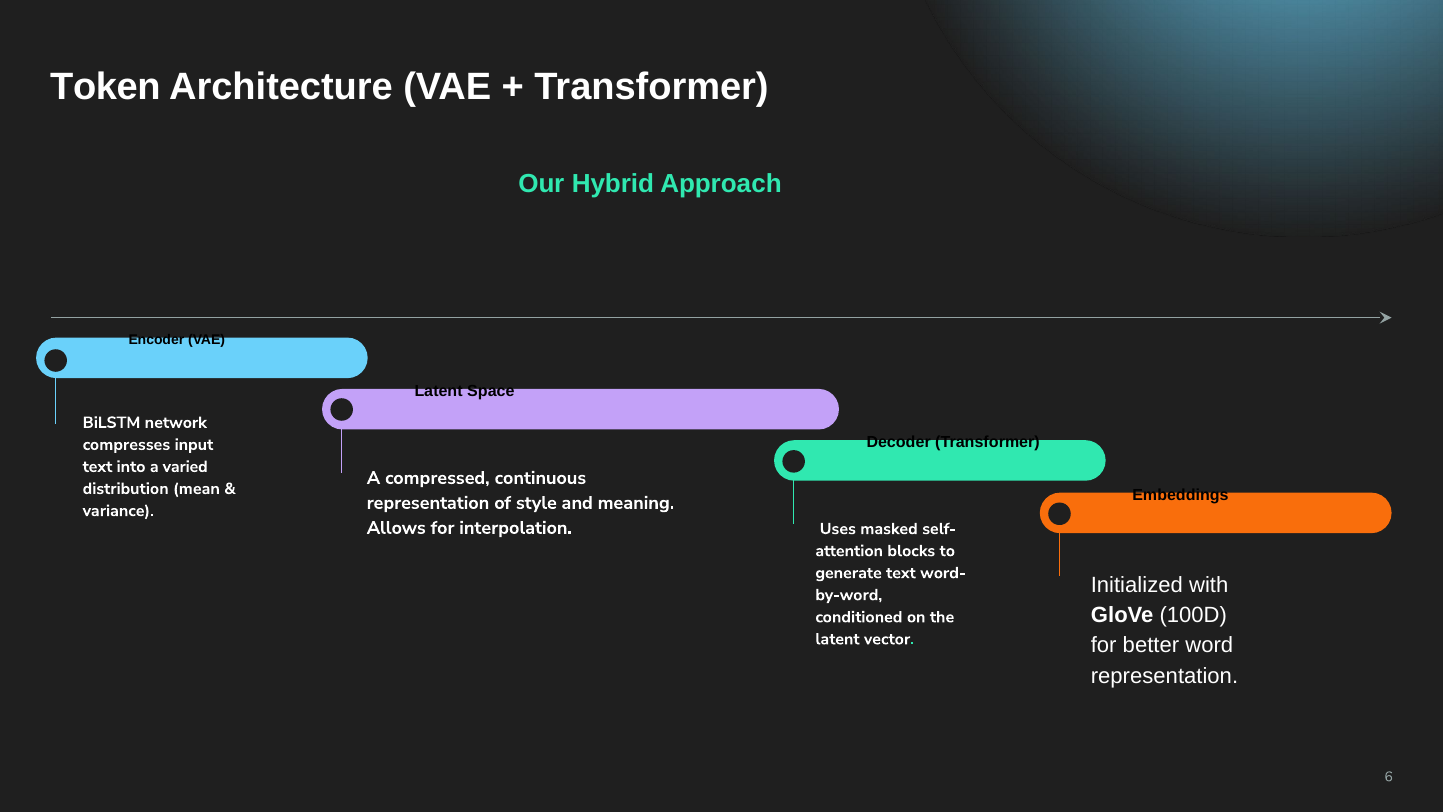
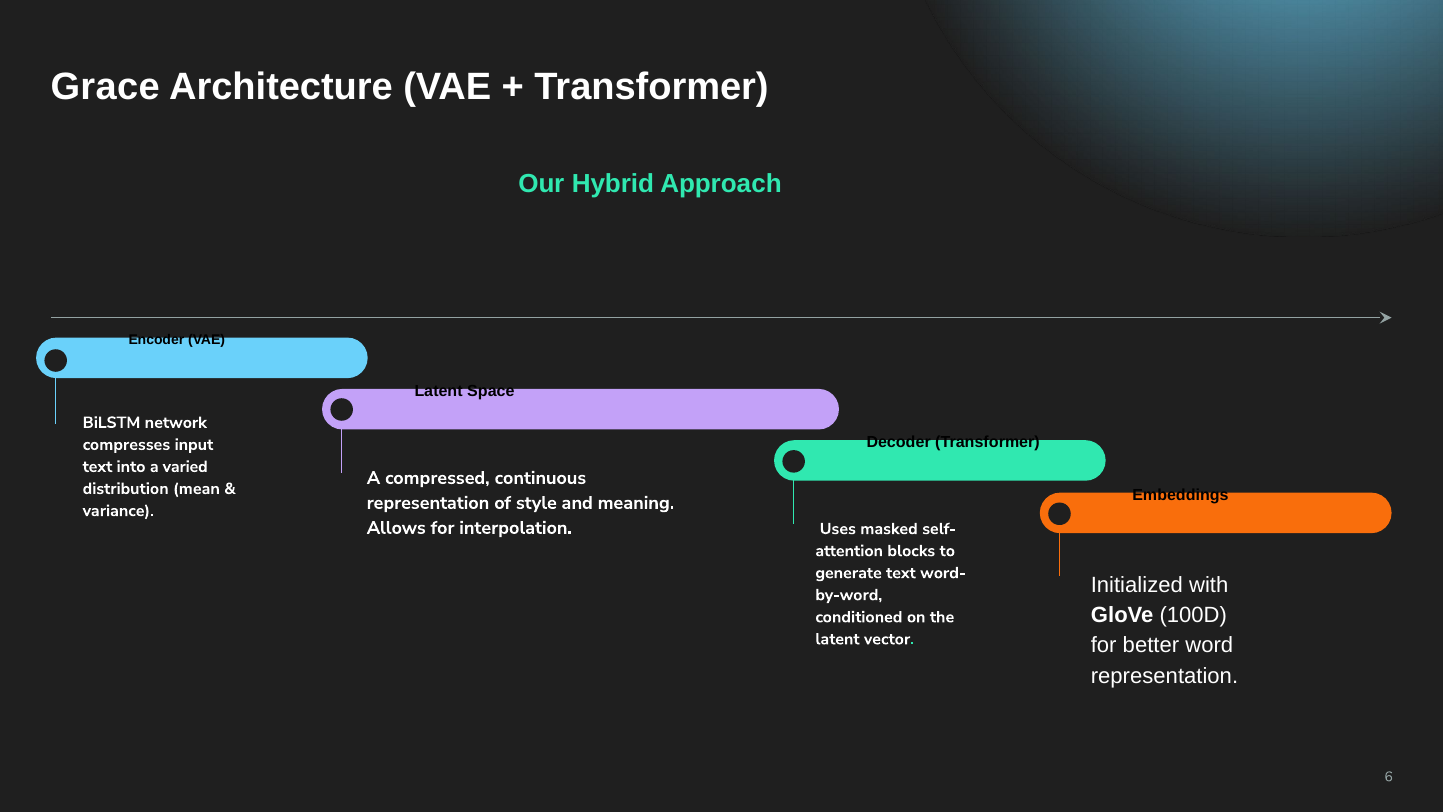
Token: Token -> Grace
